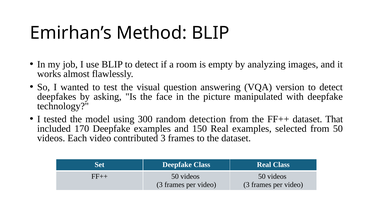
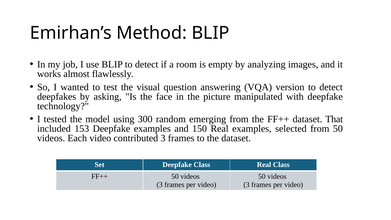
detection: detection -> emerging
170: 170 -> 153
